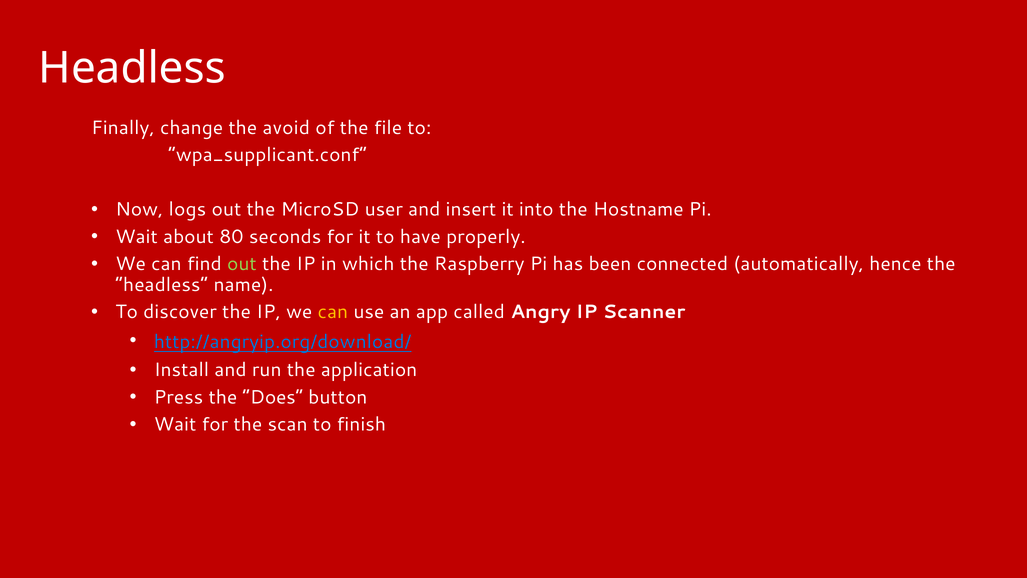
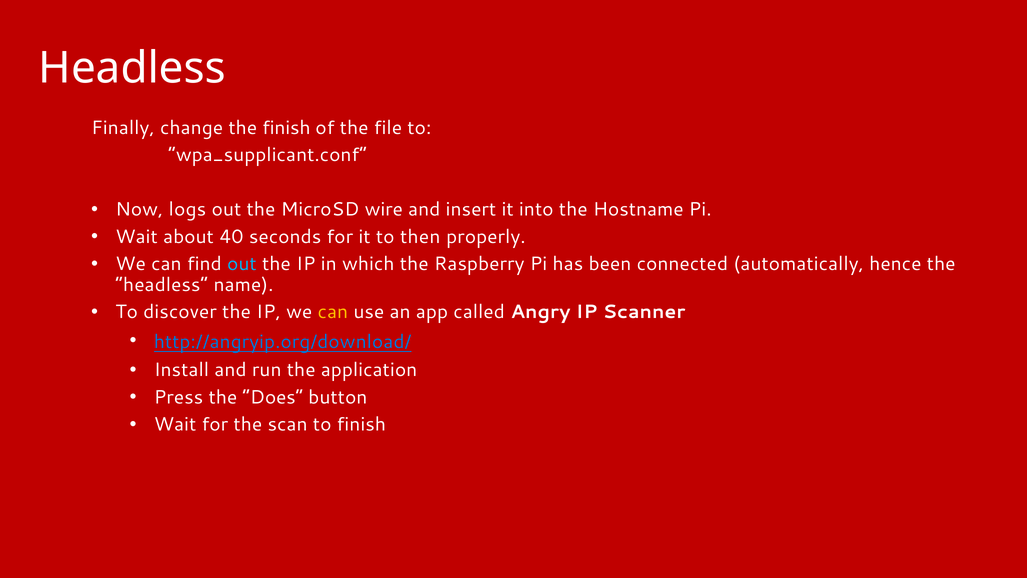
the avoid: avoid -> finish
user: user -> wire
80: 80 -> 40
have: have -> then
out at (242, 264) colour: light green -> light blue
